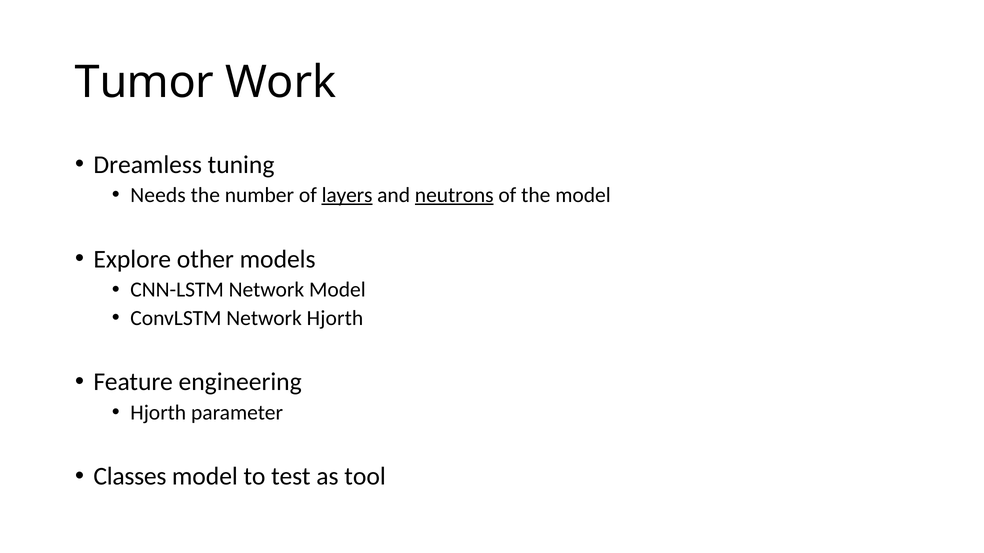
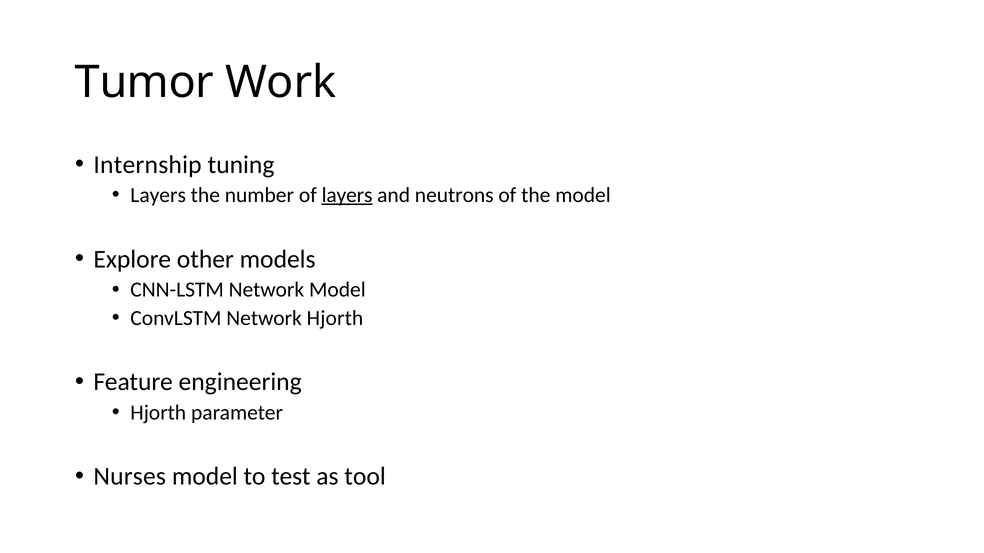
Dreamless: Dreamless -> Internship
Needs at (158, 195): Needs -> Layers
neutrons underline: present -> none
Classes: Classes -> Nurses
